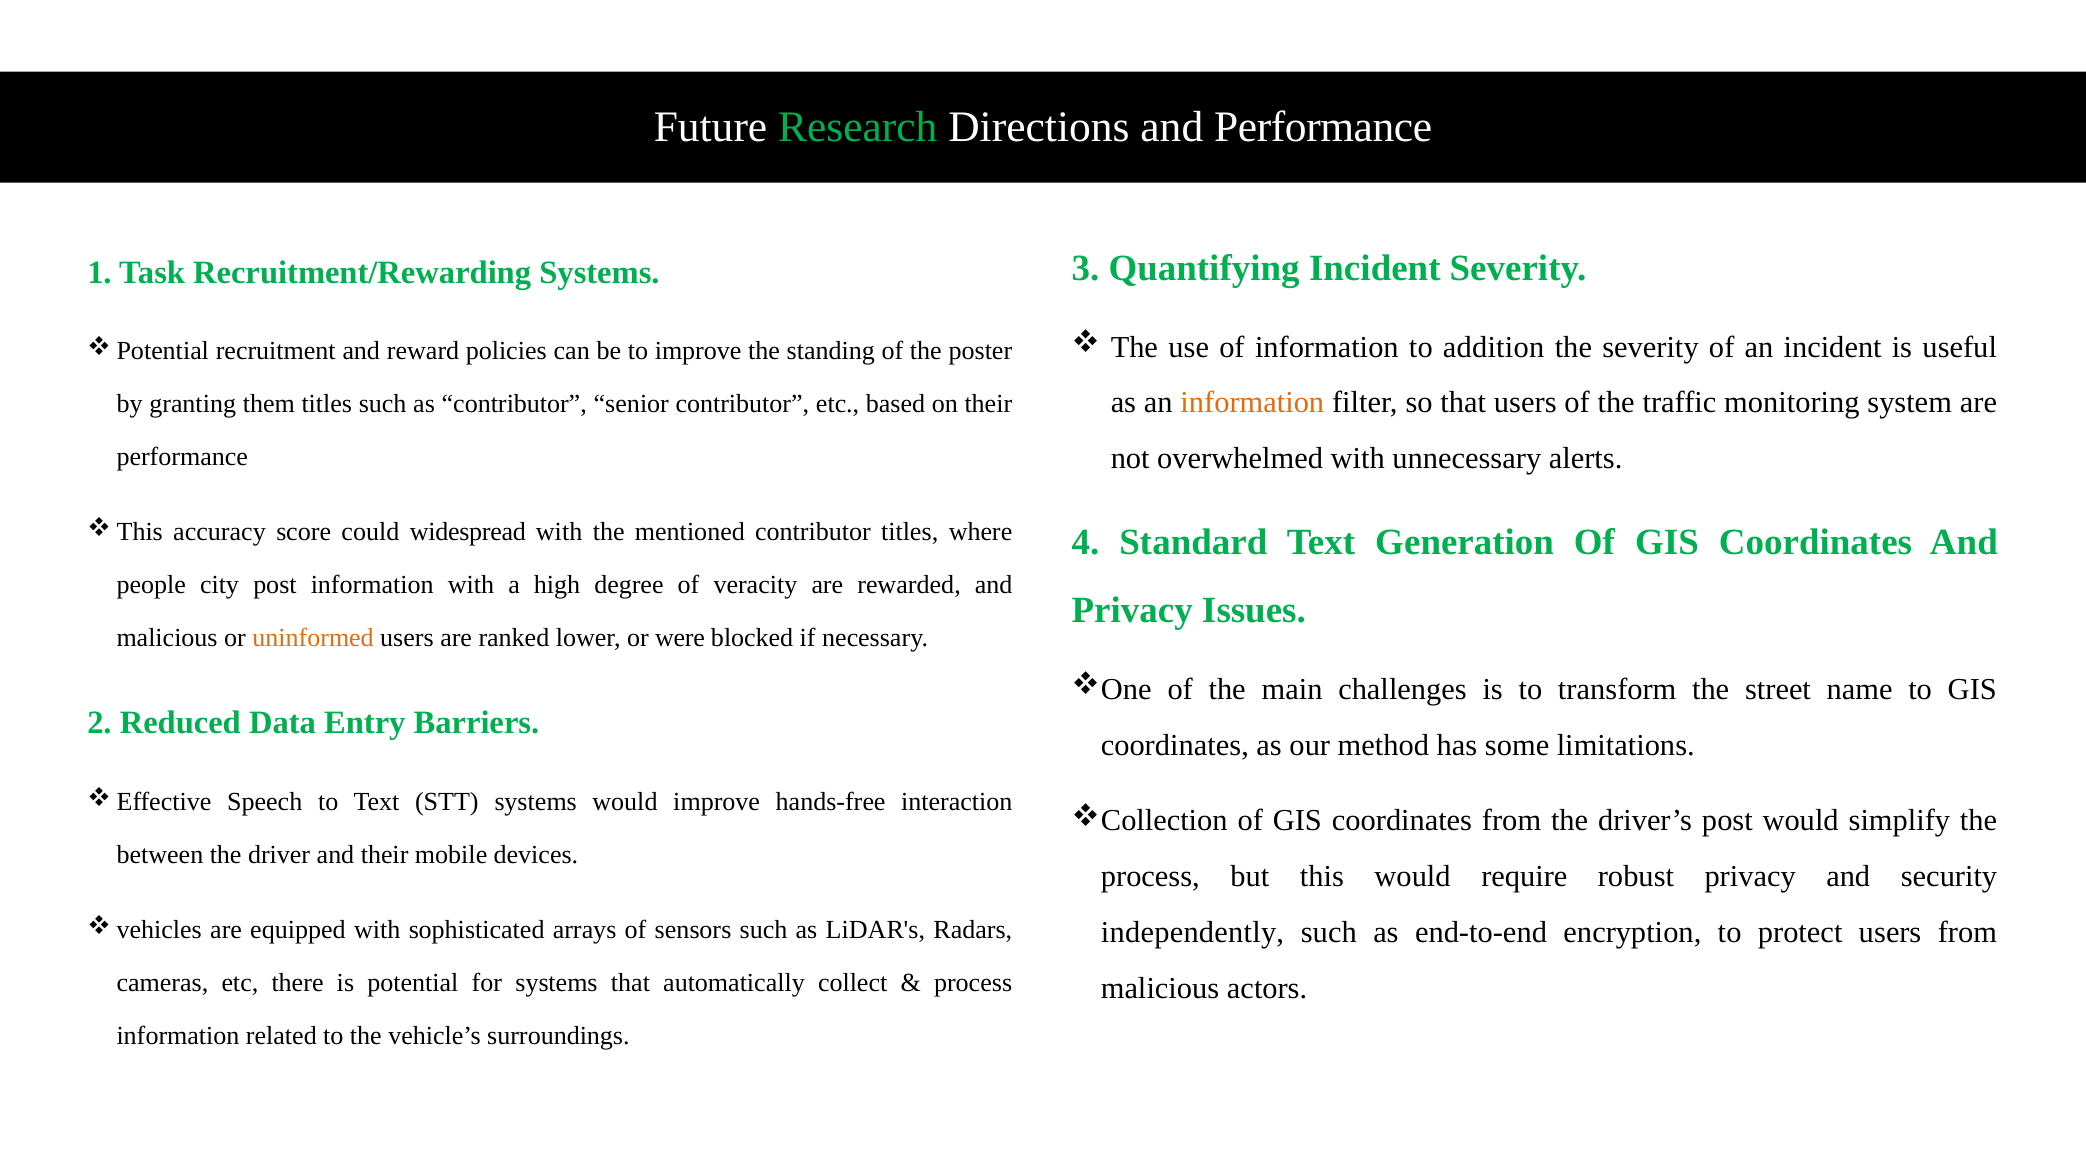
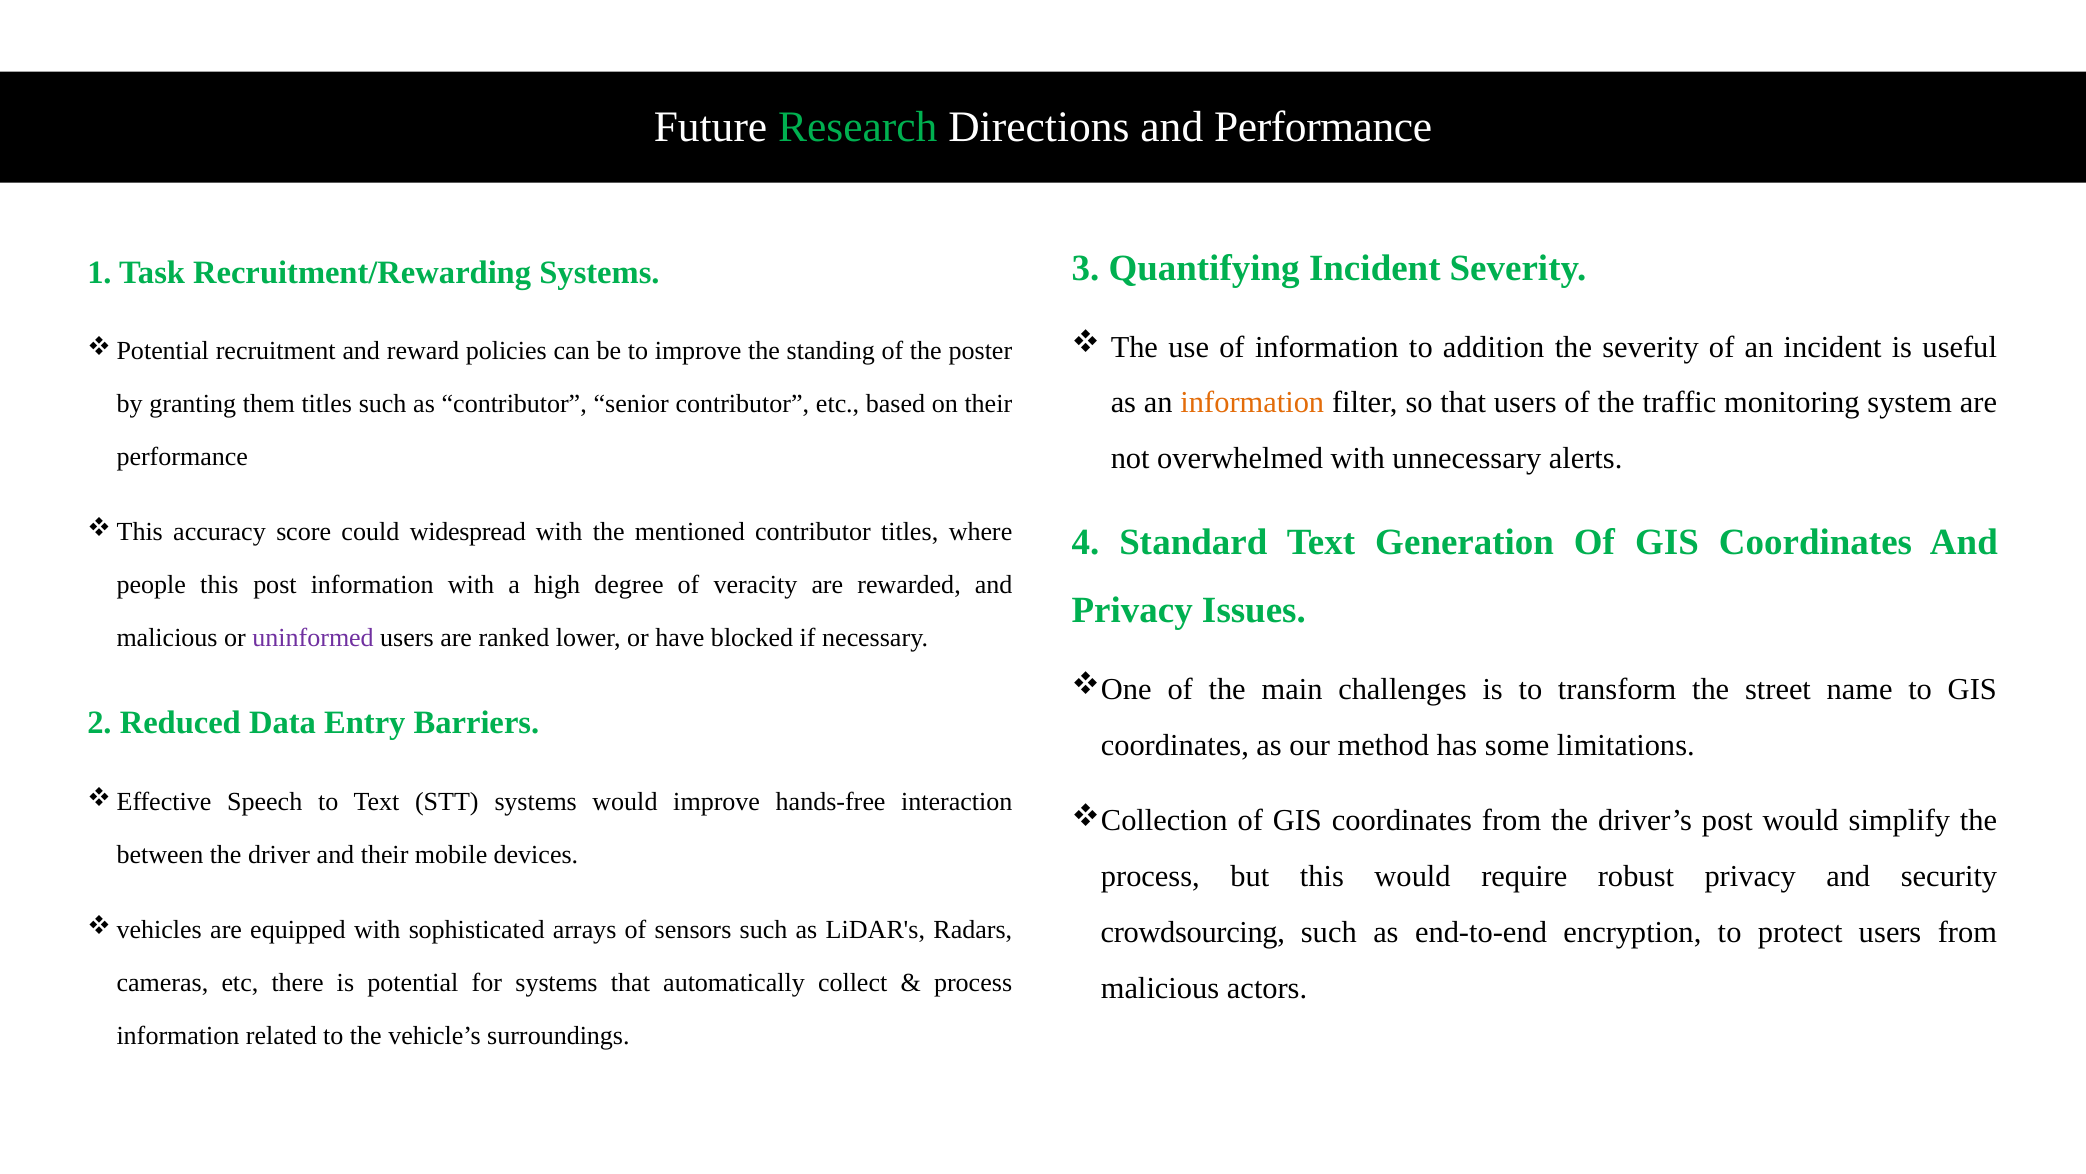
people city: city -> this
uninformed colour: orange -> purple
were: were -> have
independently: independently -> crowdsourcing
